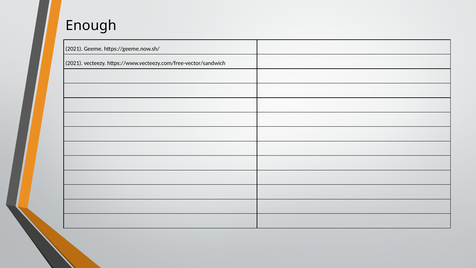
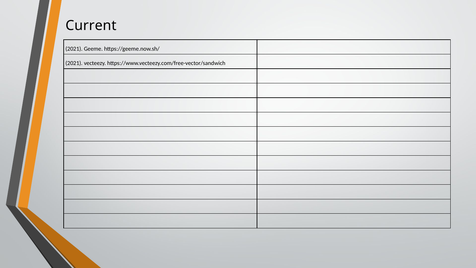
Enough: Enough -> Current
